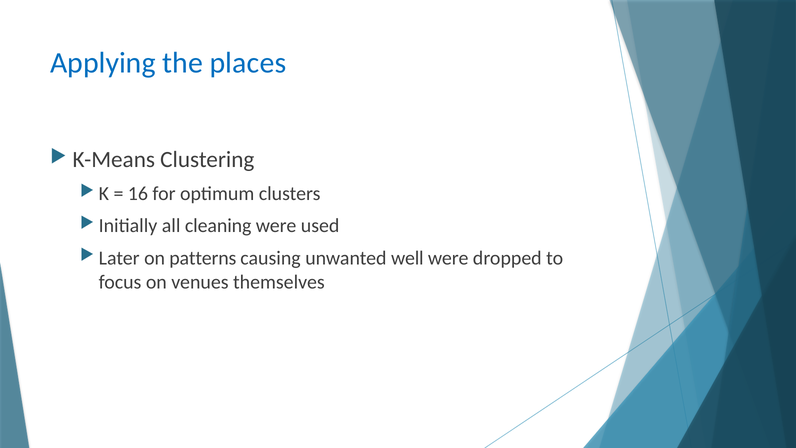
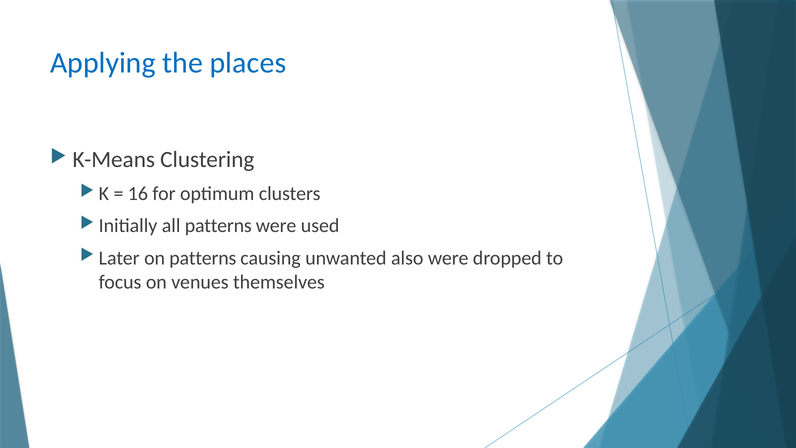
all cleaning: cleaning -> patterns
well: well -> also
